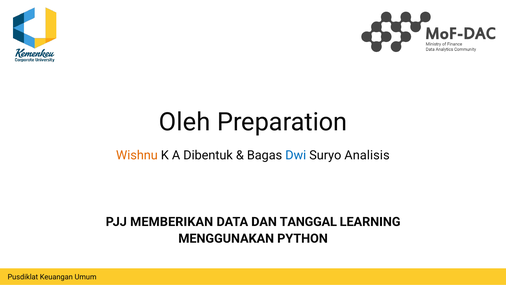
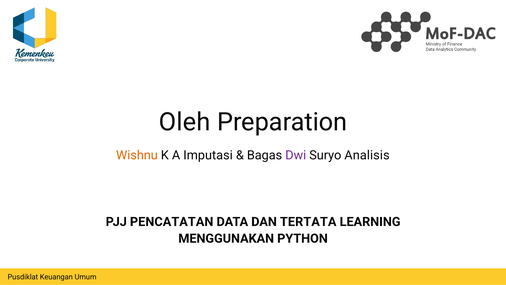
Dibentuk: Dibentuk -> Imputasi
Dwi colour: blue -> purple
MEMBERIKAN: MEMBERIKAN -> PENCATATAN
TANGGAL: TANGGAL -> TERTATA
